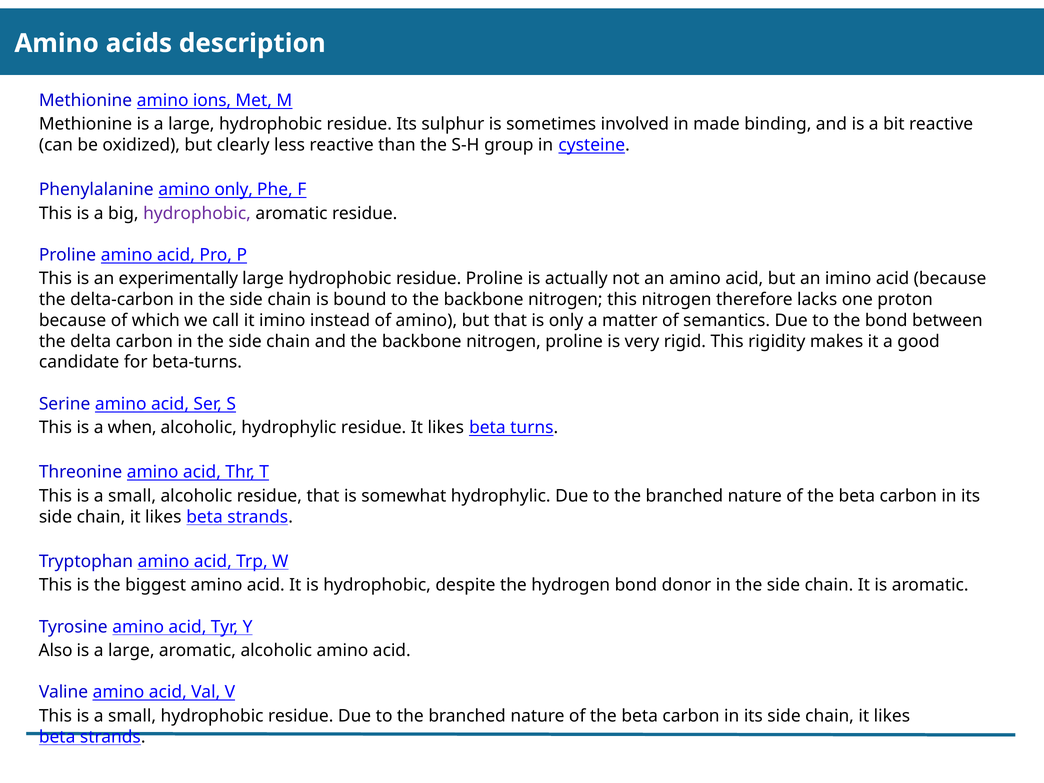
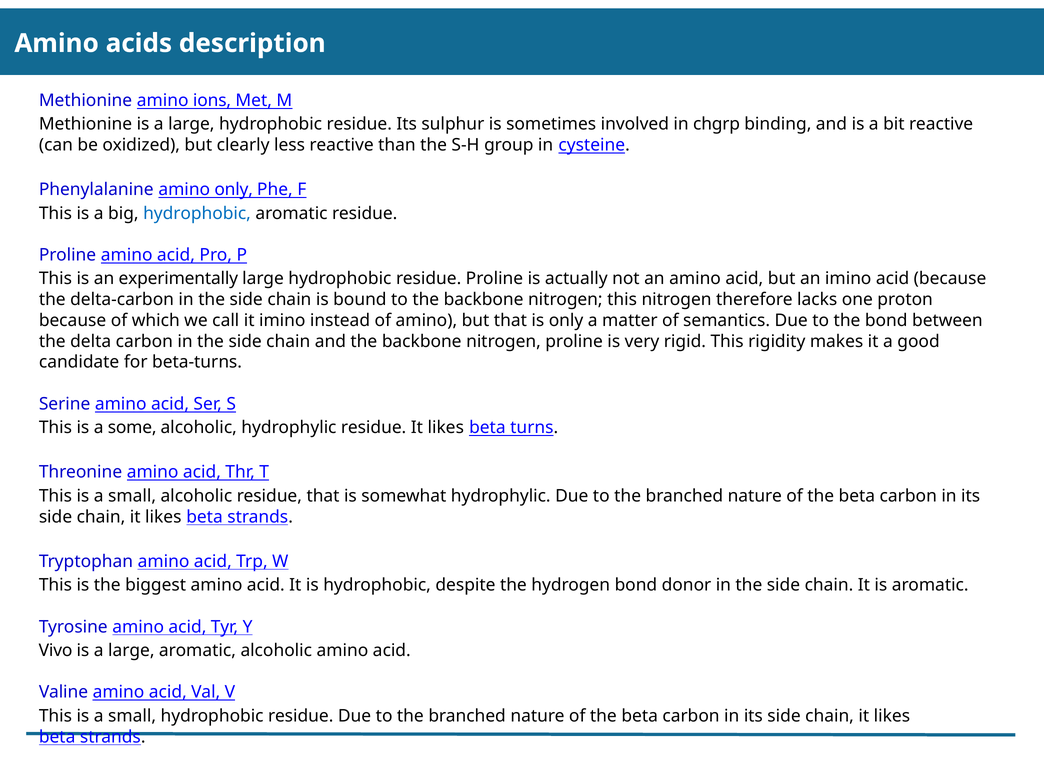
made: made -> chgrp
hydrophobic at (197, 213) colour: purple -> blue
when: when -> some
Also: Also -> Vivo
